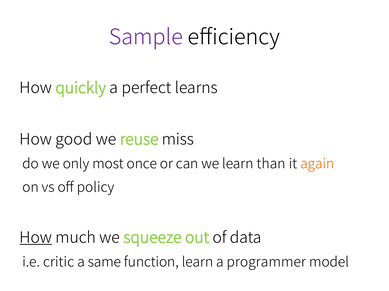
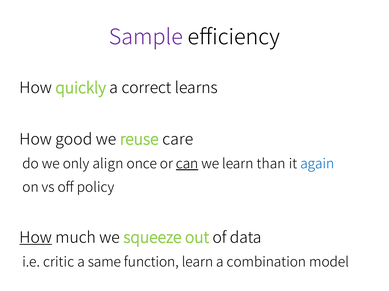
perfect: perfect -> correct
miss: miss -> care
most: most -> align
can underline: none -> present
again colour: orange -> blue
programmer: programmer -> combination
